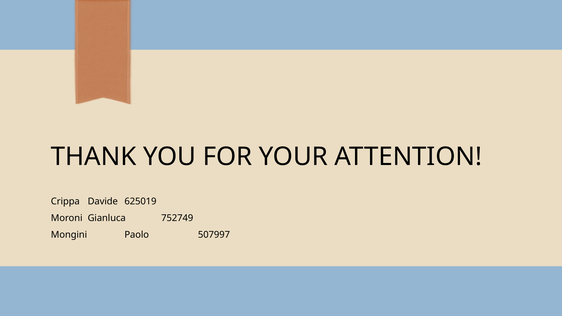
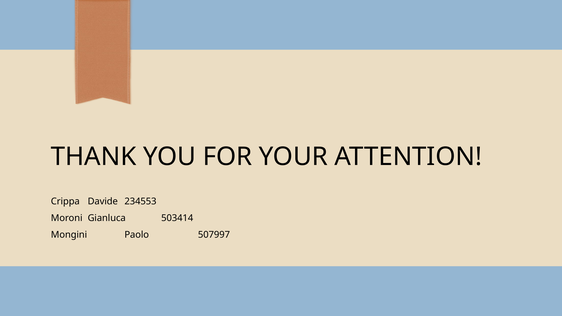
625019: 625019 -> 234553
752749: 752749 -> 503414
